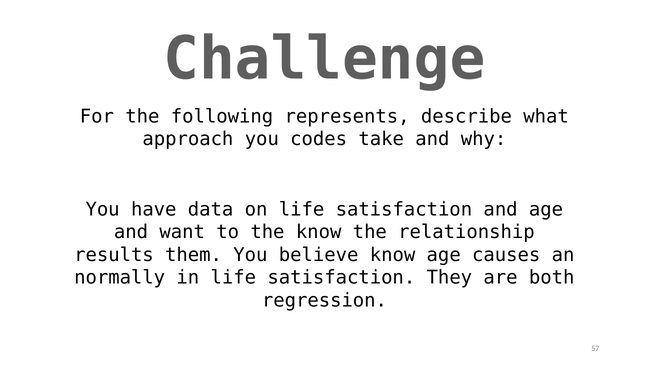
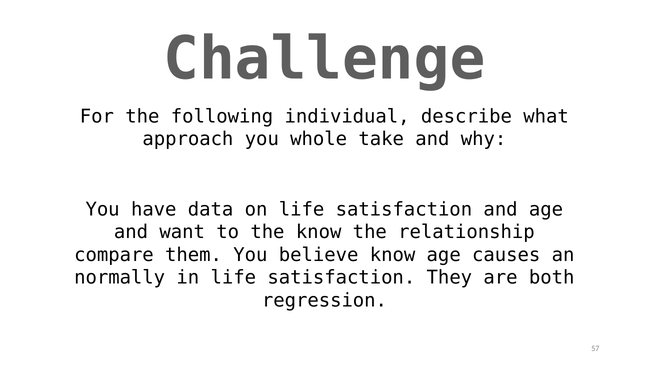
represents: represents -> individual
codes: codes -> whole
results: results -> compare
